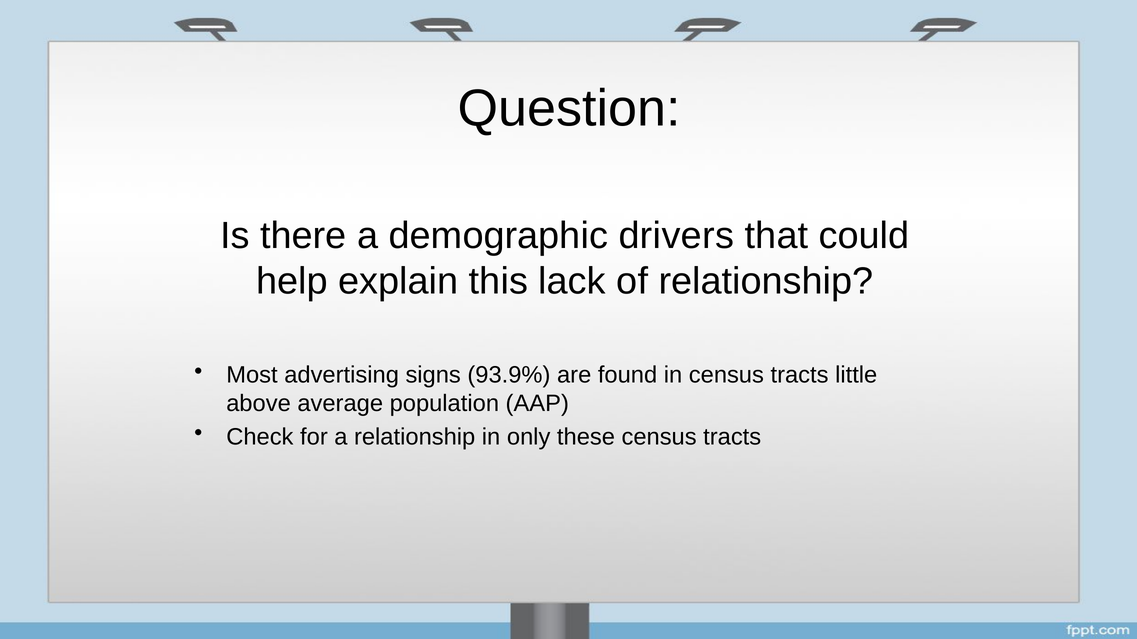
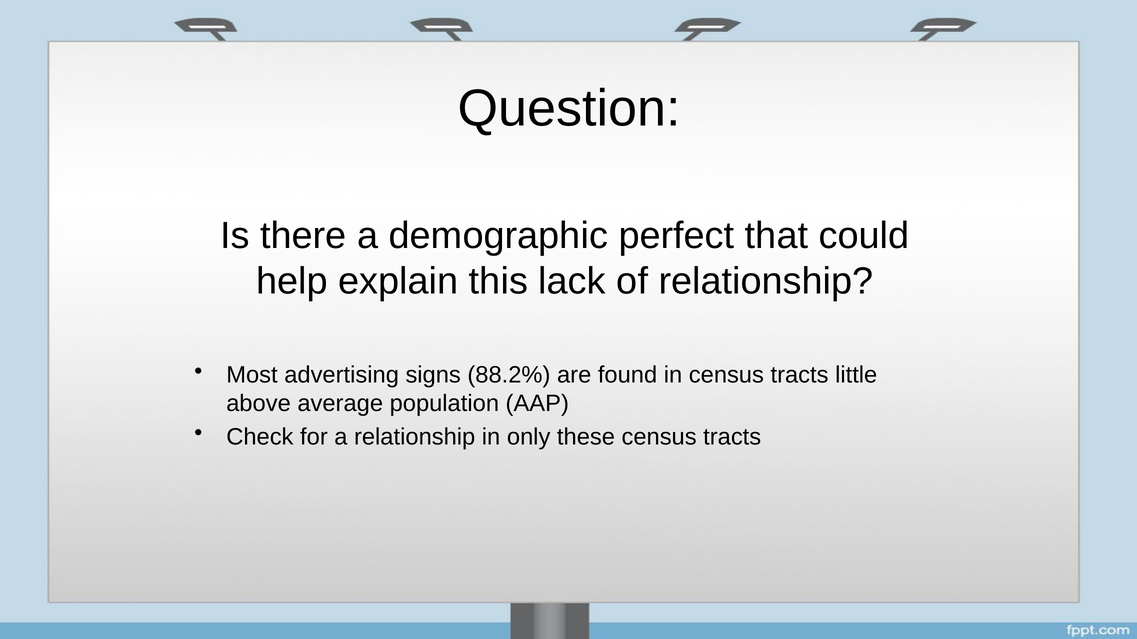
drivers: drivers -> perfect
93.9%: 93.9% -> 88.2%
